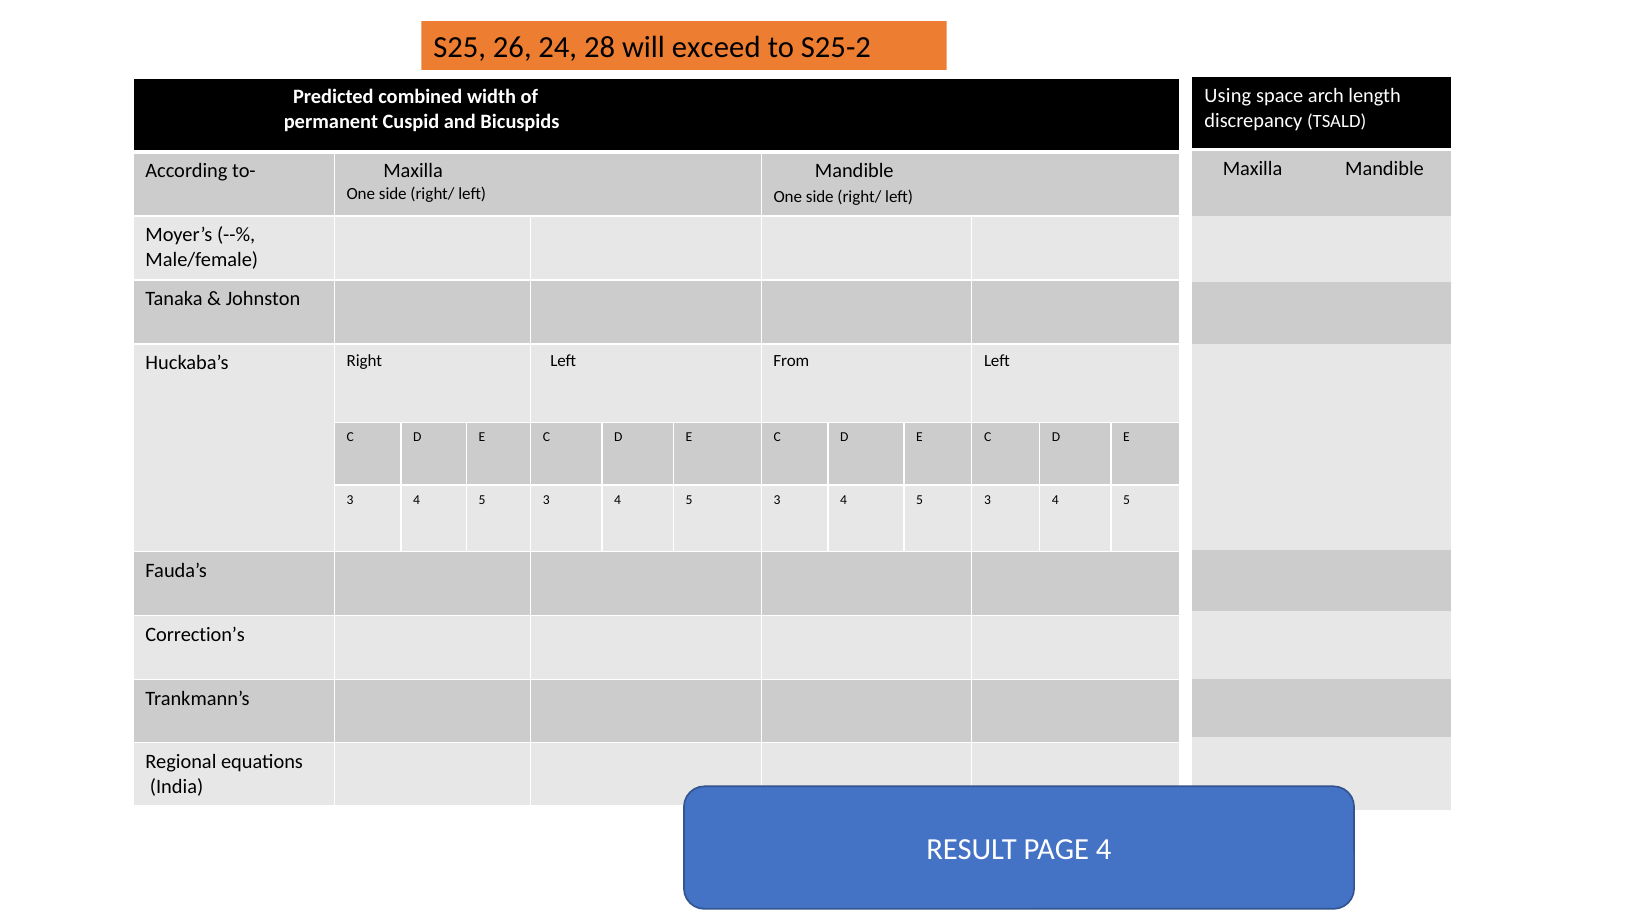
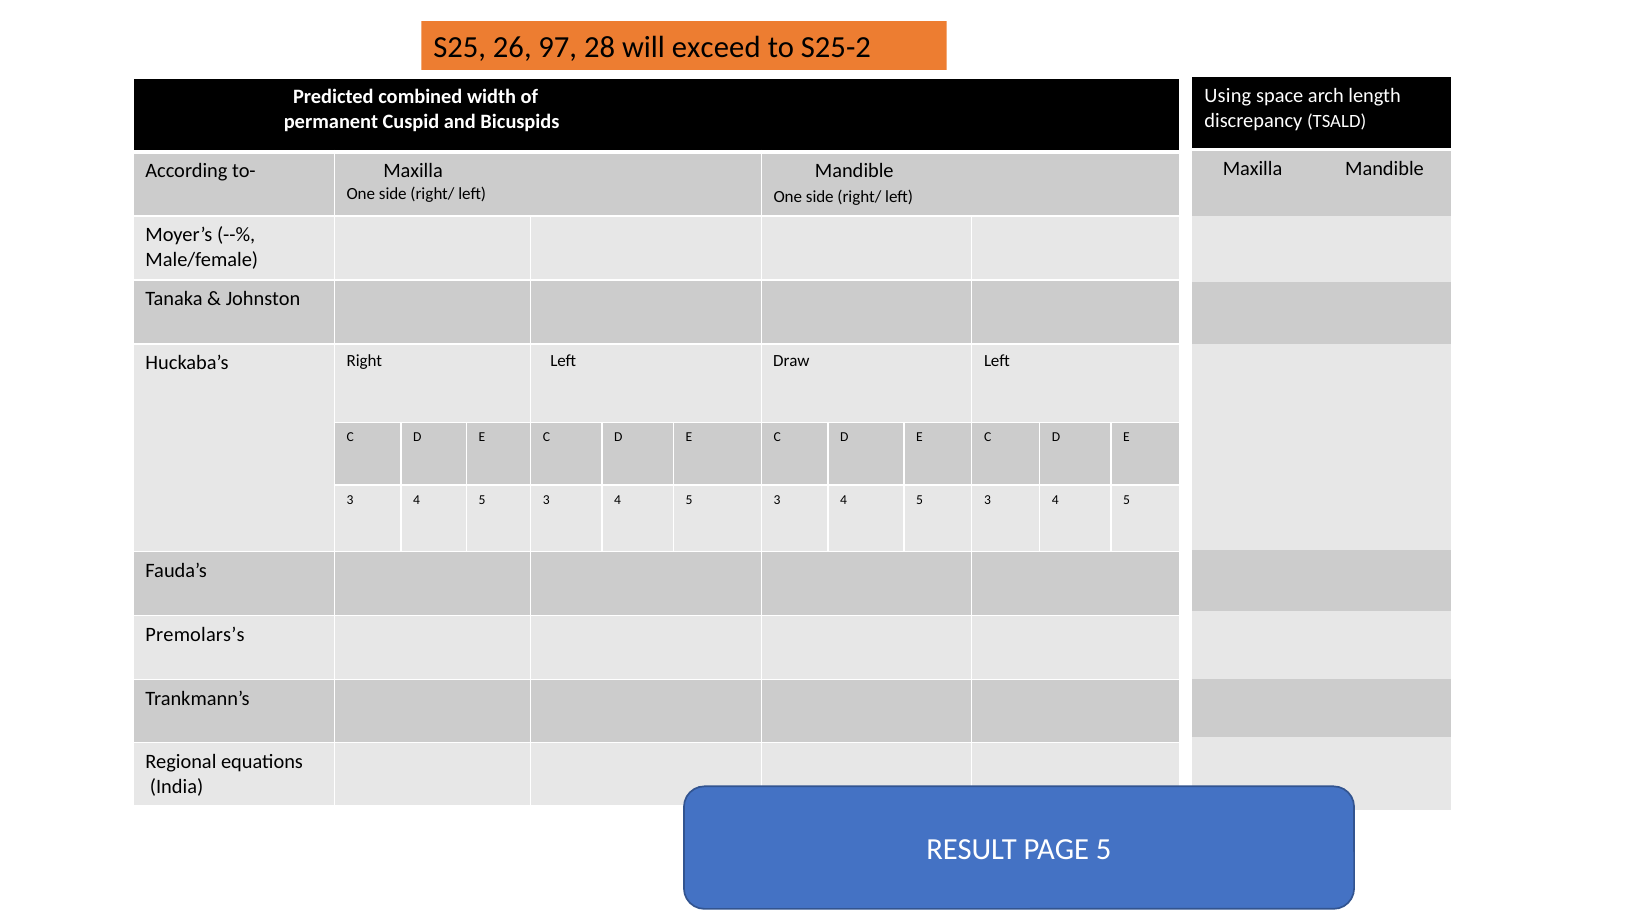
24: 24 -> 97
From: From -> Draw
Correction’s: Correction’s -> Premolars’s
PAGE 4: 4 -> 5
